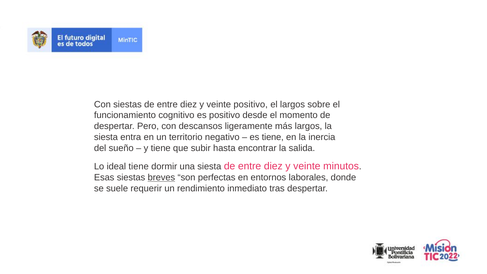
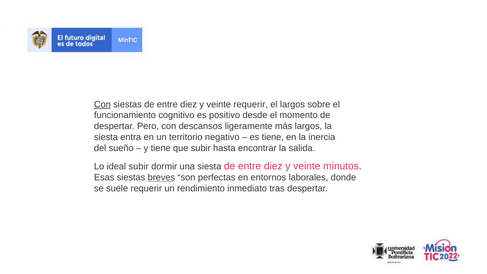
Con at (102, 104) underline: none -> present
veinte positivo: positivo -> requerir
ideal tiene: tiene -> subir
